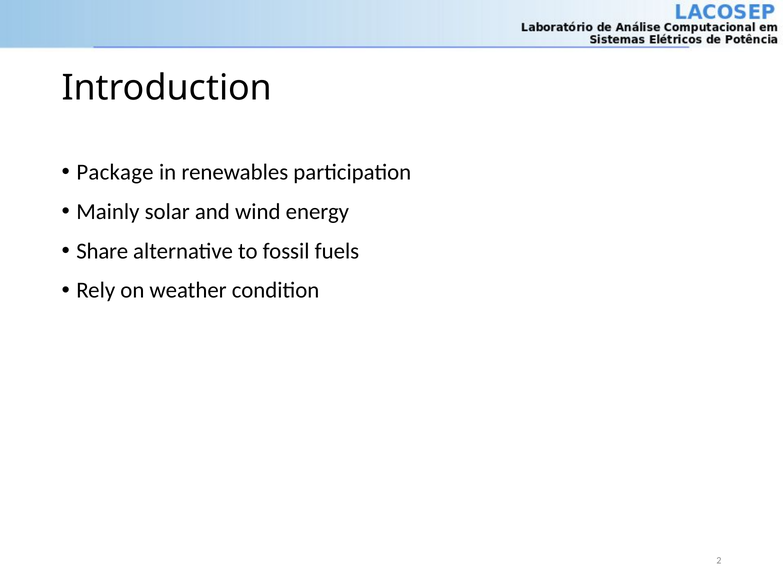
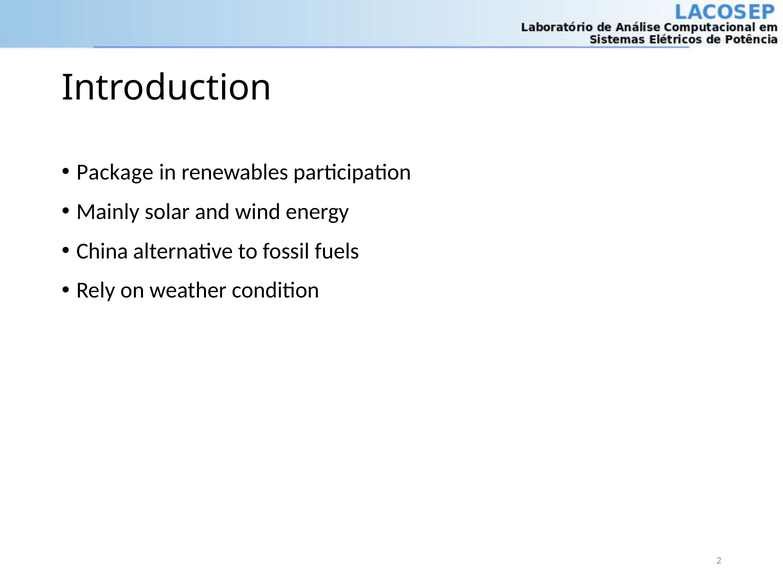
Share: Share -> China
